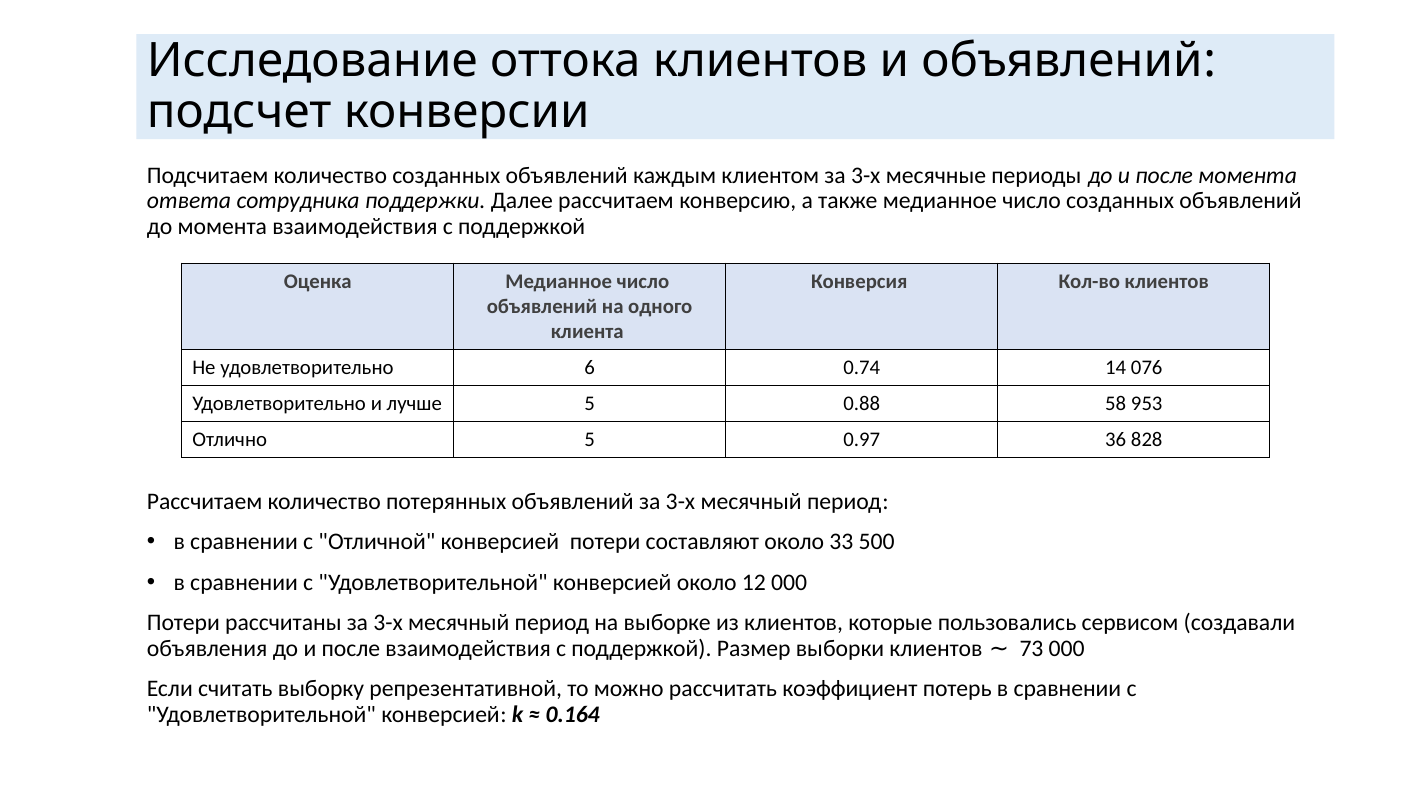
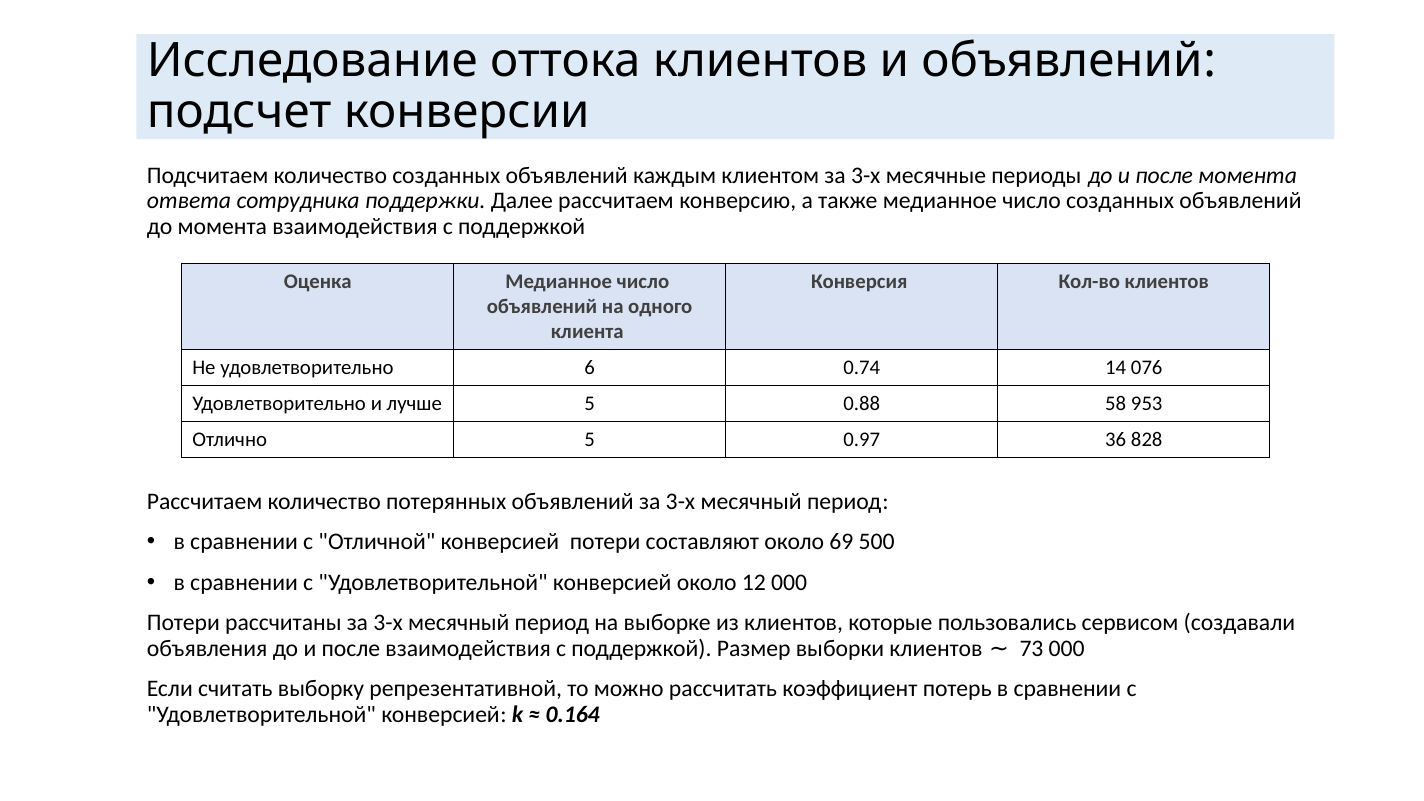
33: 33 -> 69
